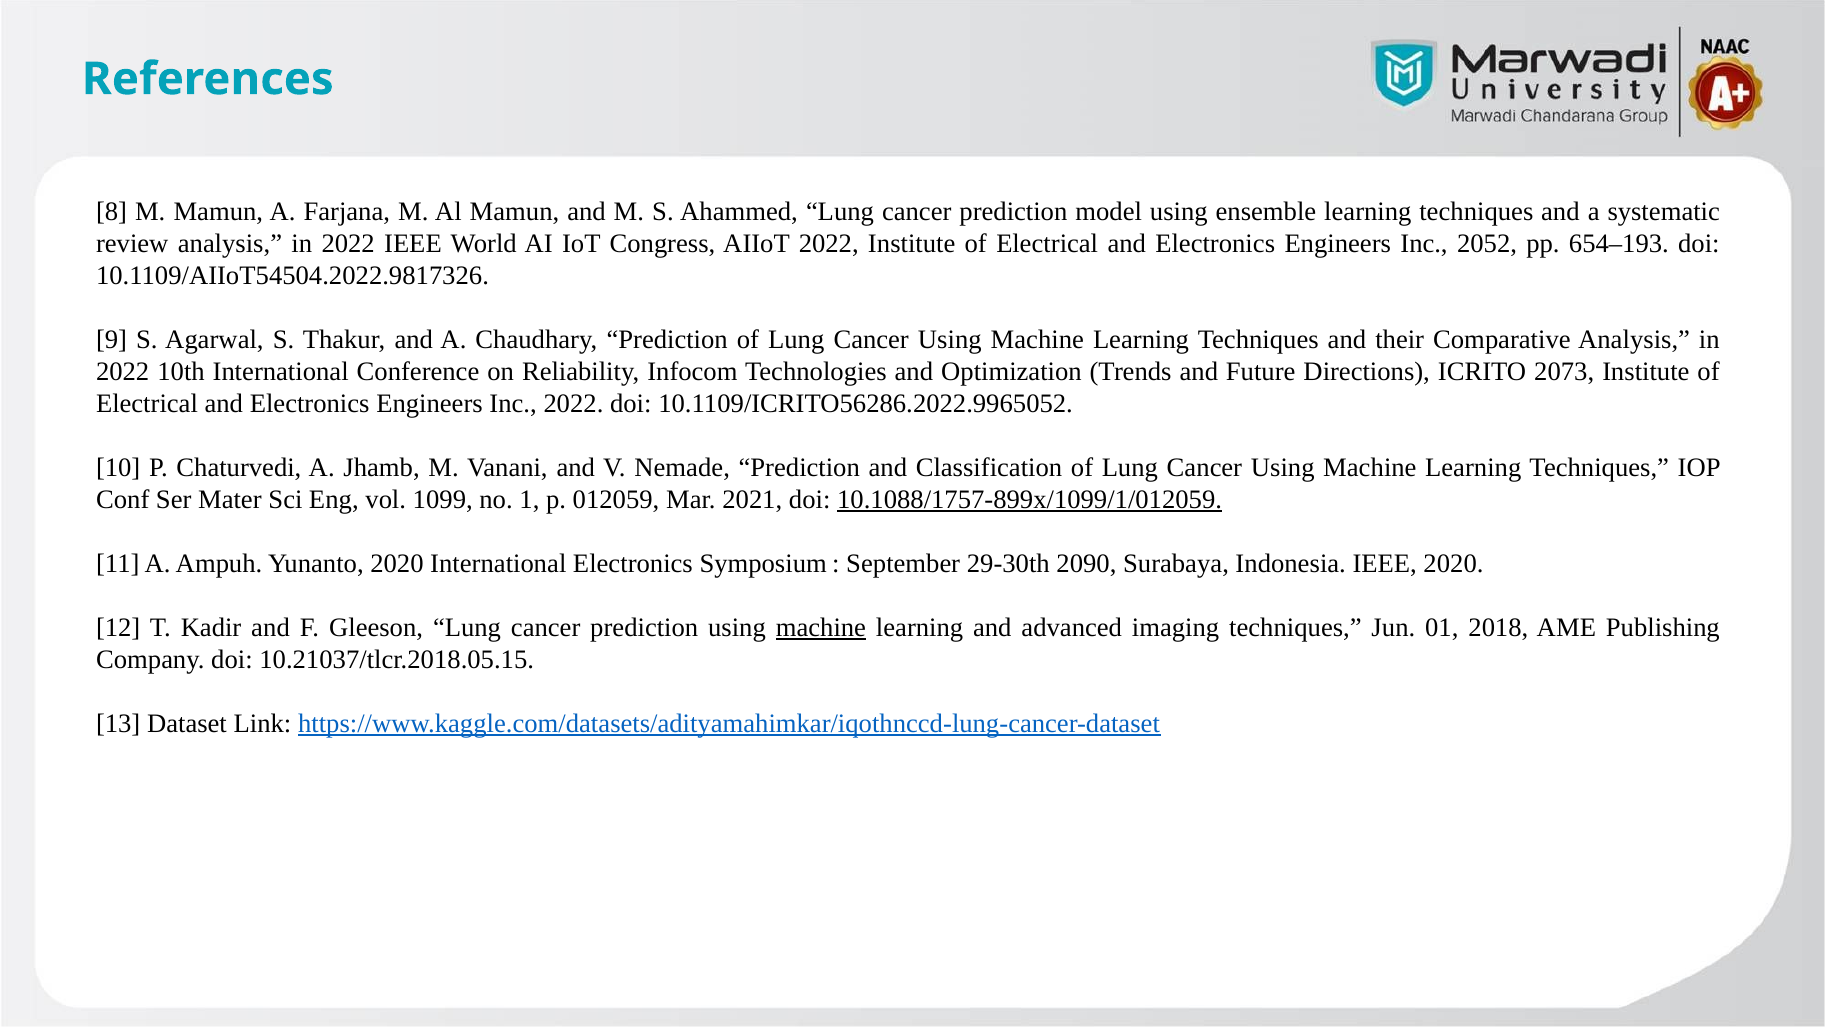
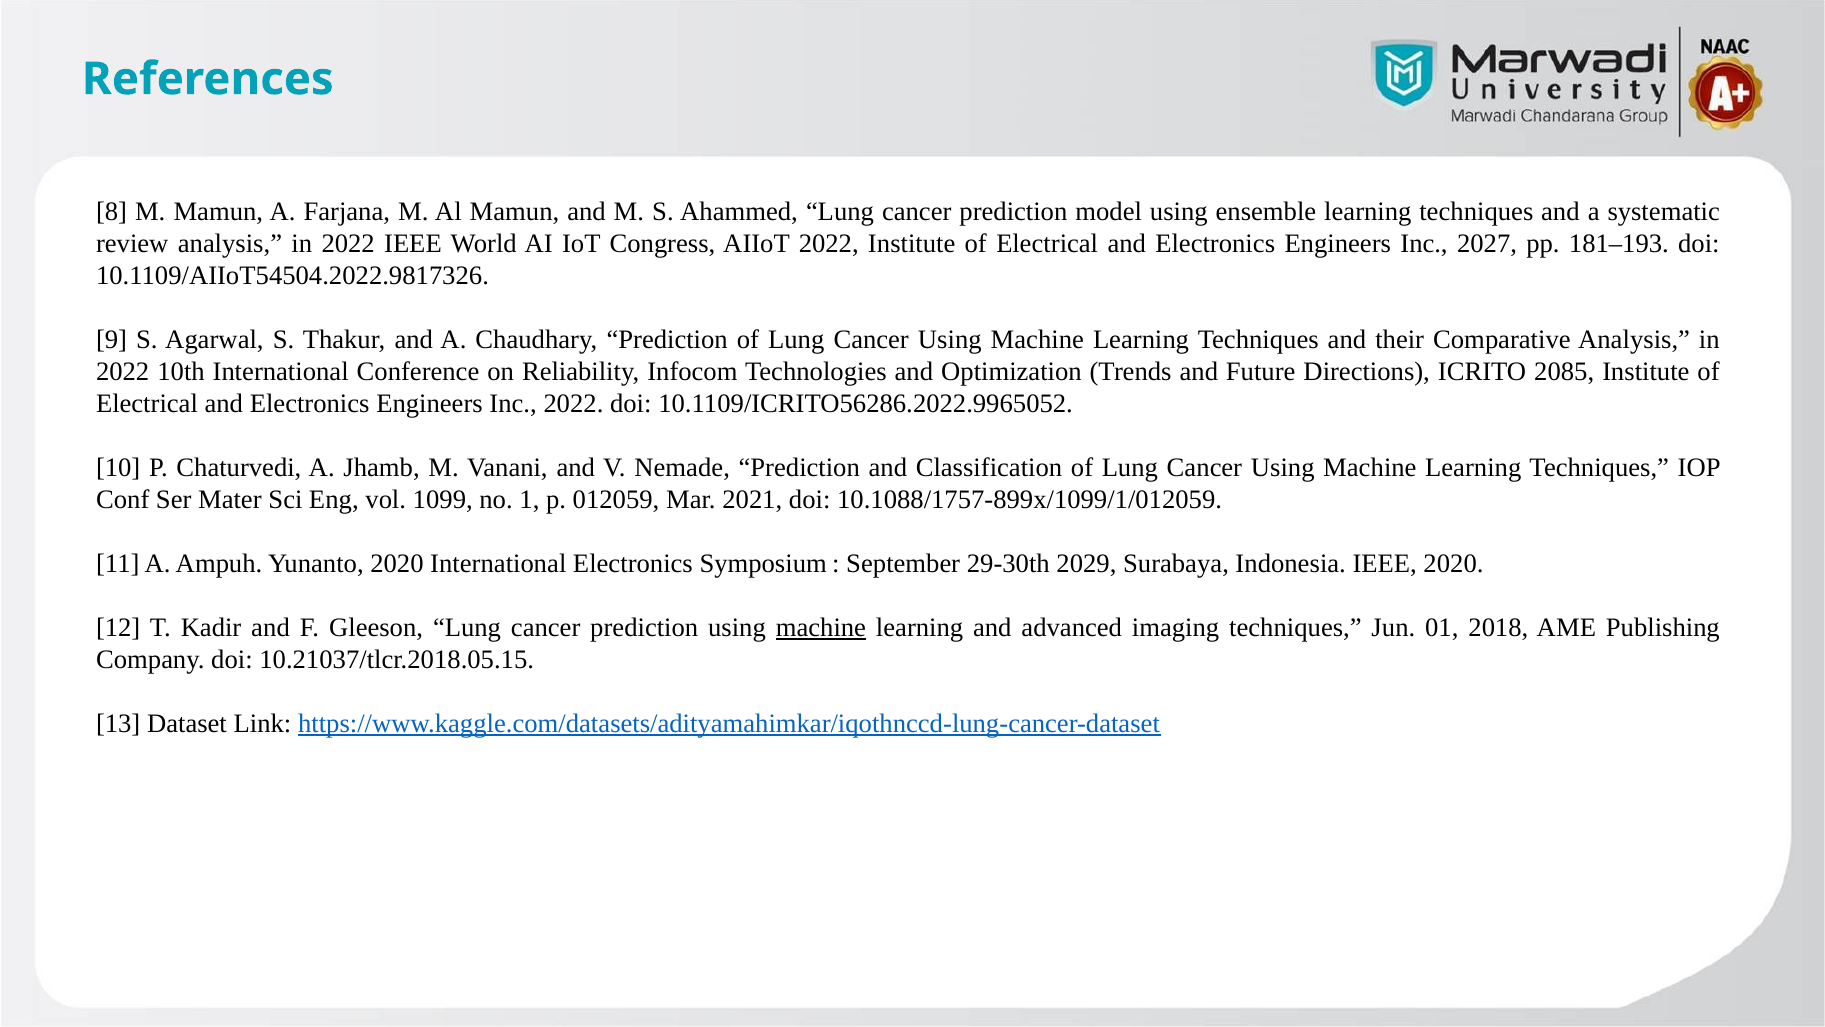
2052: 2052 -> 2027
654–193: 654–193 -> 181–193
2073: 2073 -> 2085
10.1088/1757-899x/1099/1/012059 underline: present -> none
2090: 2090 -> 2029
